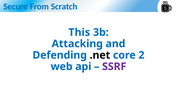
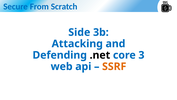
This: This -> Side
2: 2 -> 3
SSRF colour: purple -> orange
